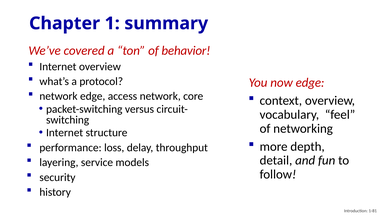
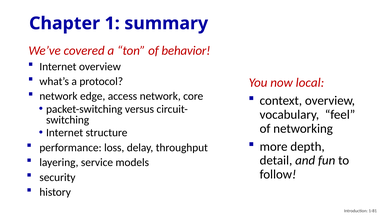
now edge: edge -> local
